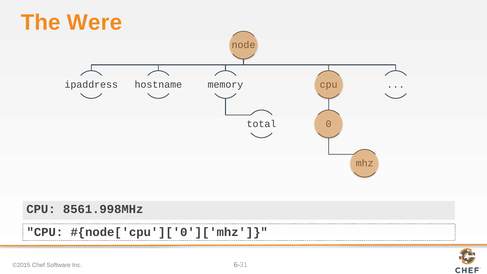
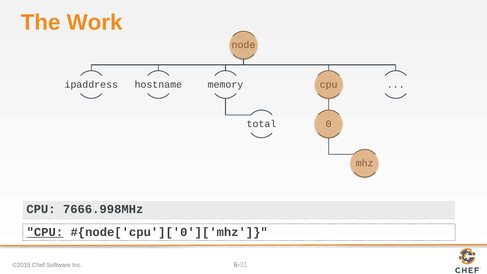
Were: Were -> Work
8561.998MHz: 8561.998MHz -> 7666.998MHz
CPU at (45, 232) underline: none -> present
